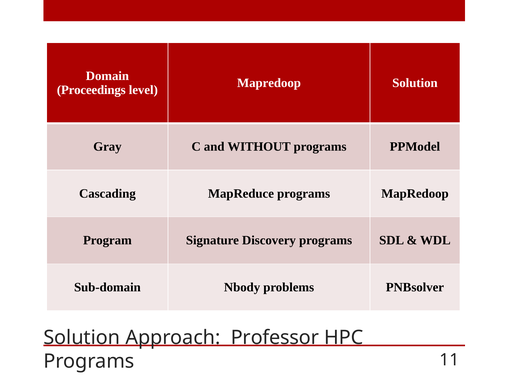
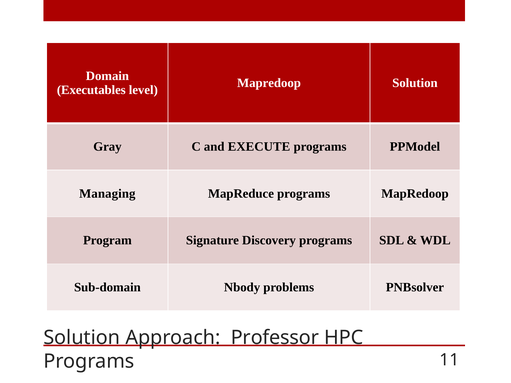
Proceedings: Proceedings -> Executables
WITHOUT: WITHOUT -> EXECUTE
Cascading: Cascading -> Managing
